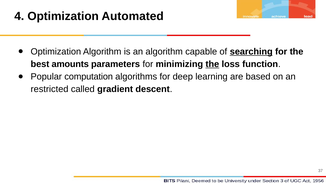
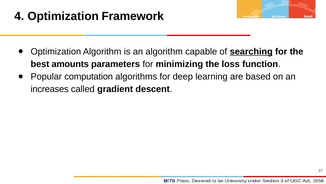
Automated: Automated -> Framework
the at (212, 64) underline: present -> none
restricted: restricted -> increases
